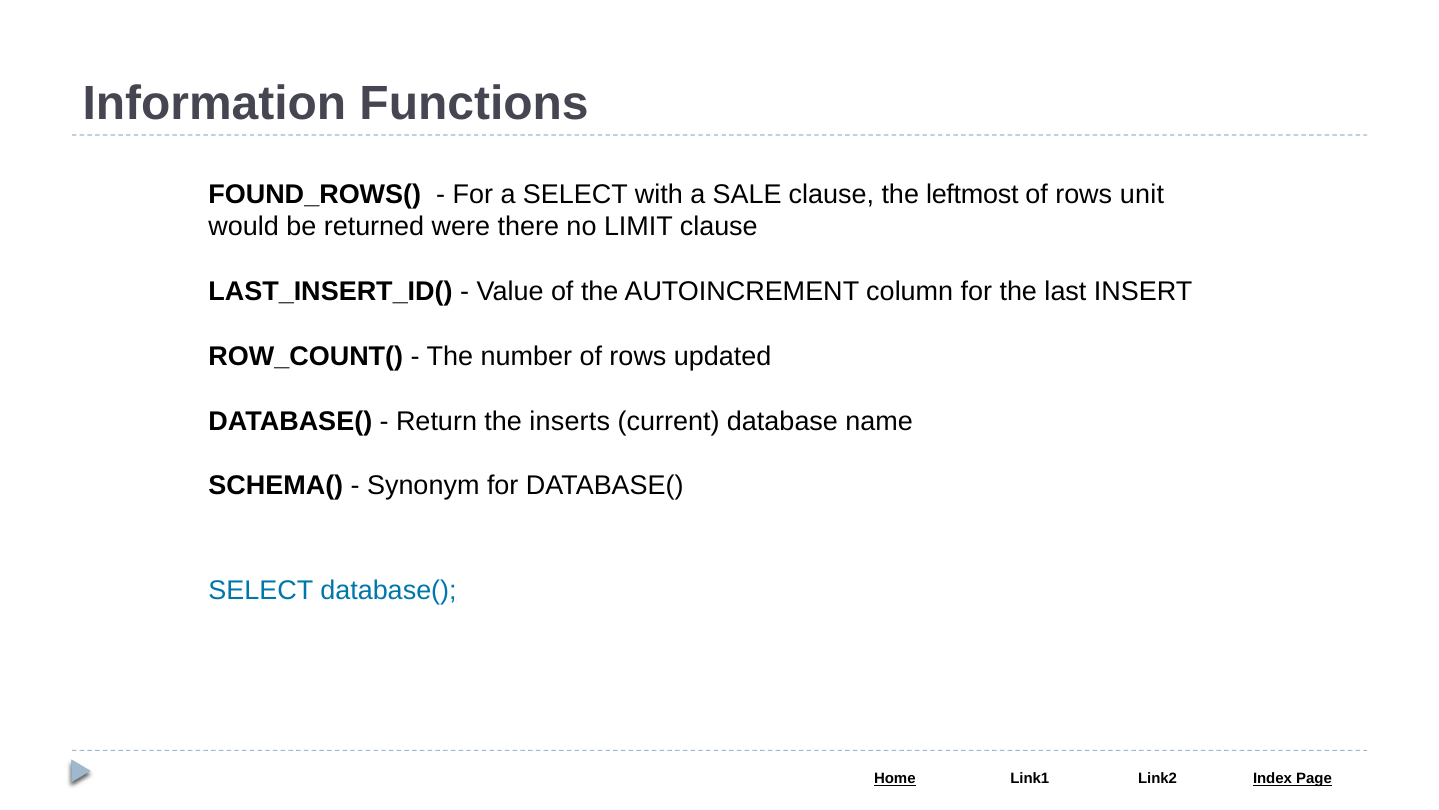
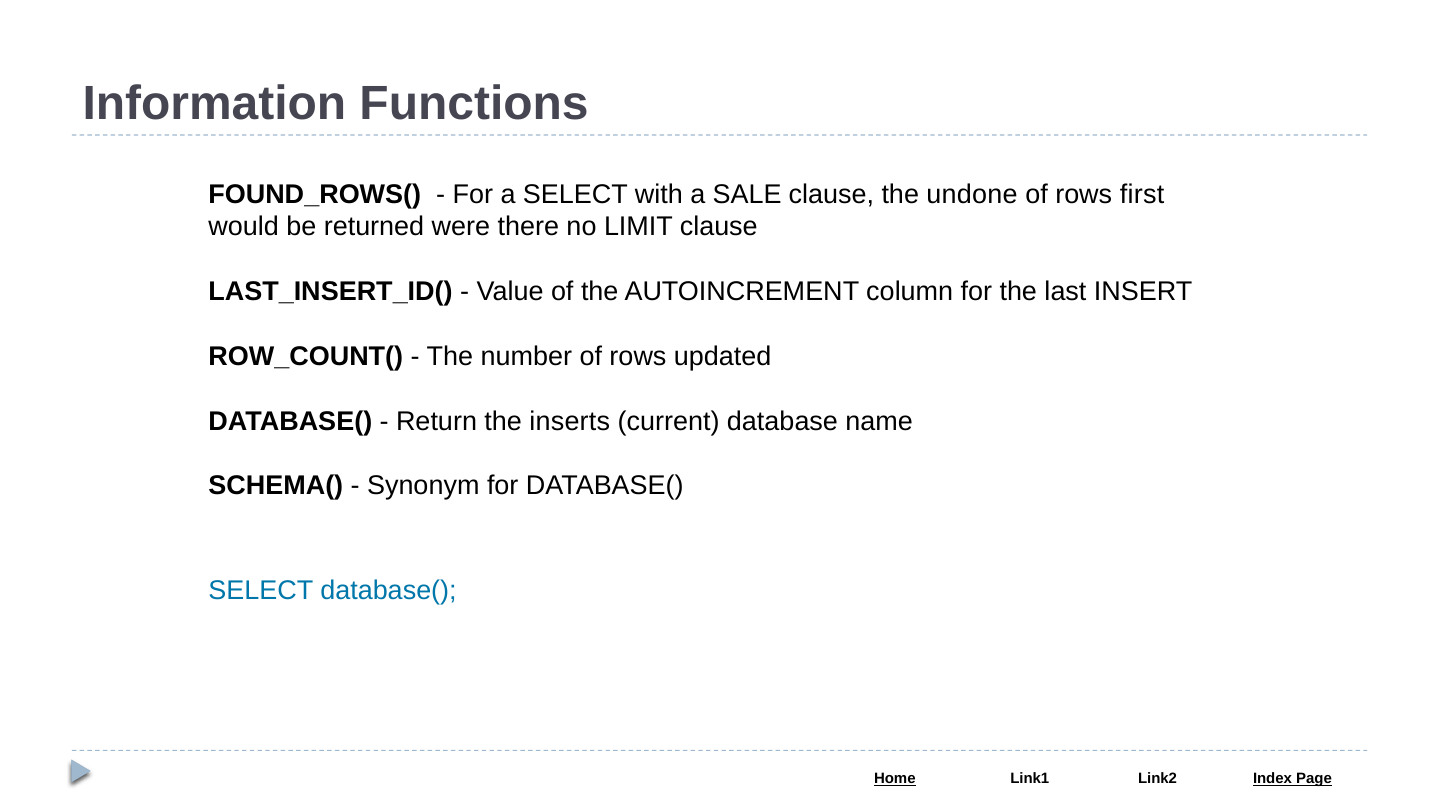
leftmost: leftmost -> undone
unit: unit -> first
